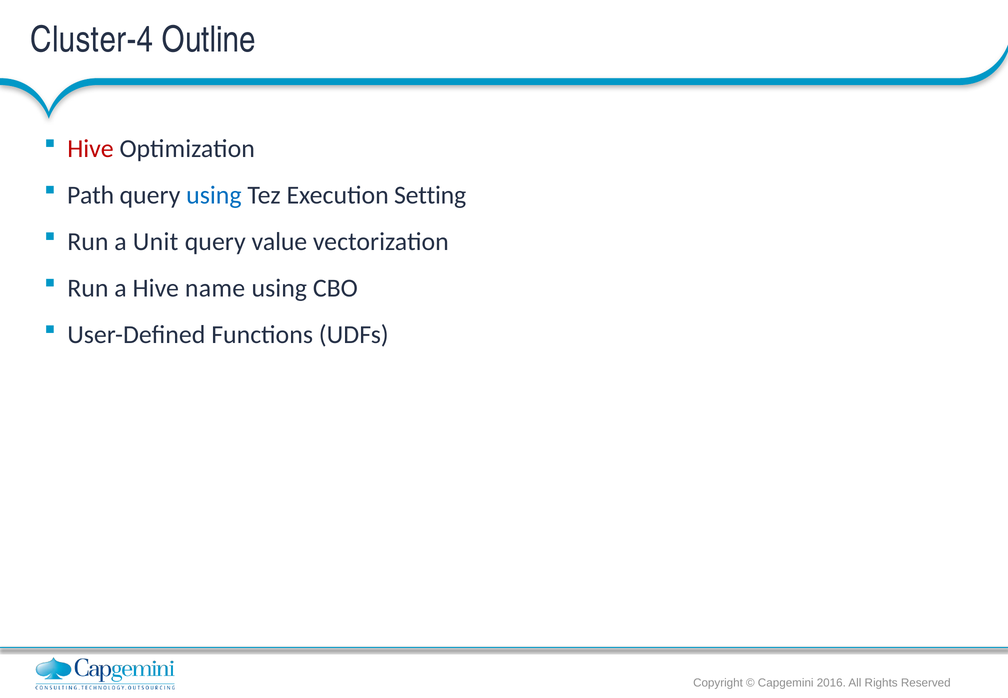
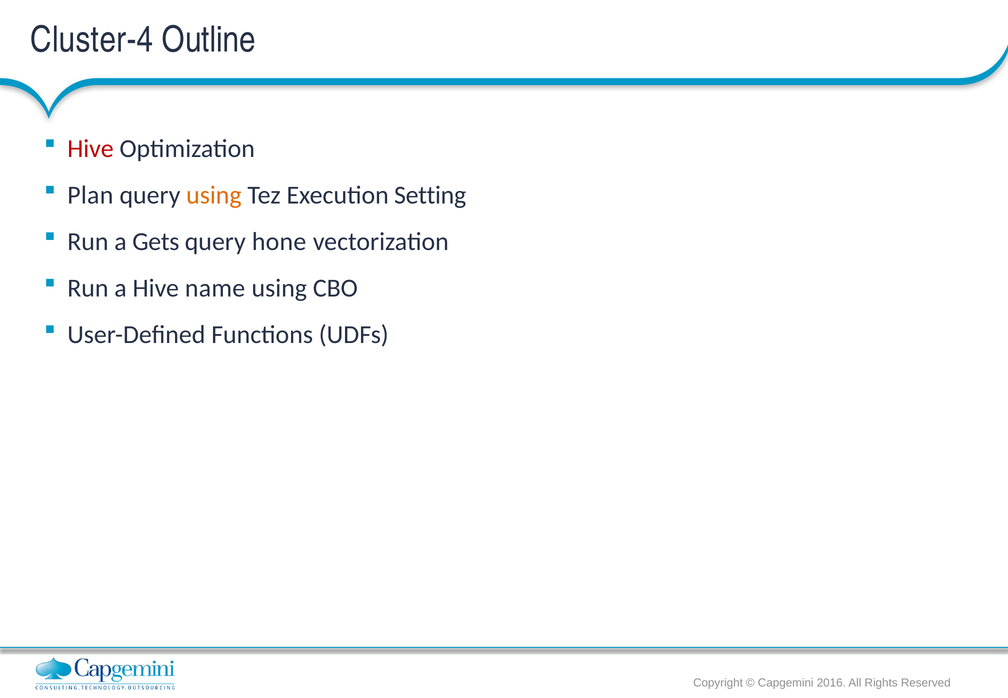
Path: Path -> Plan
using at (214, 195) colour: blue -> orange
Unit: Unit -> Gets
value: value -> hone
